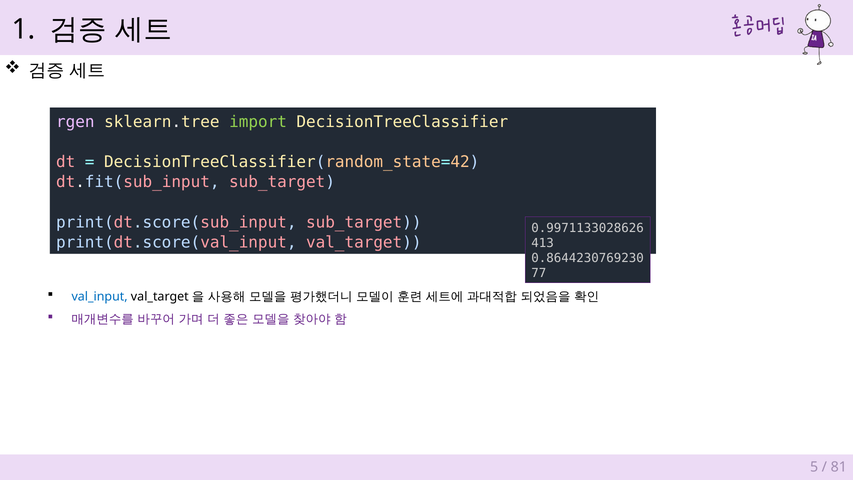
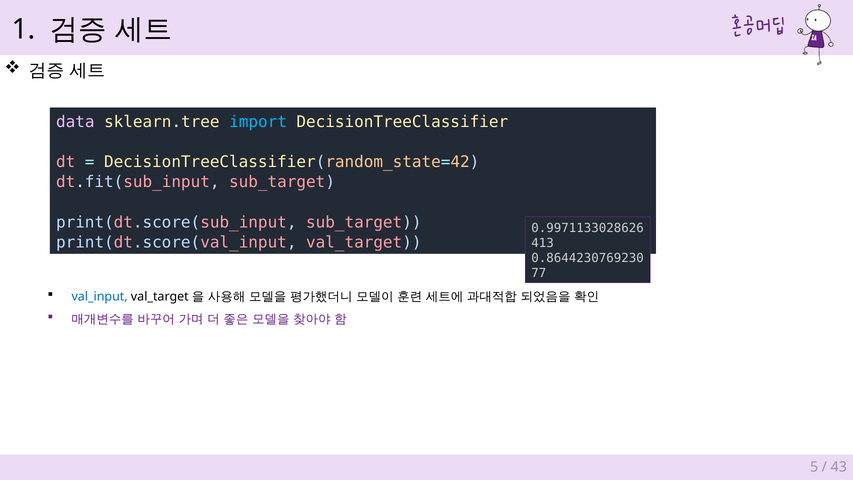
rgen: rgen -> data
import colour: light green -> light blue
81: 81 -> 43
